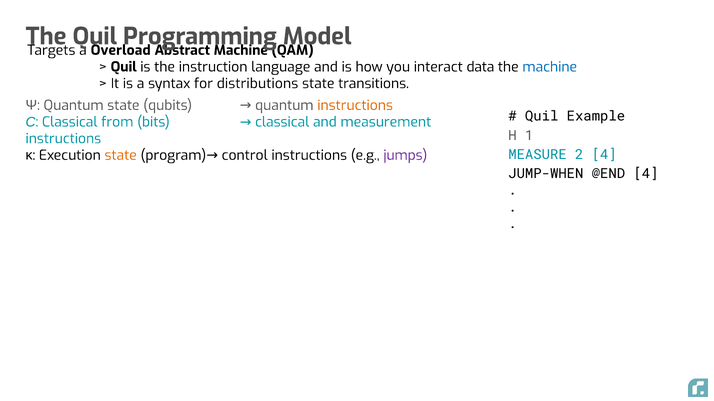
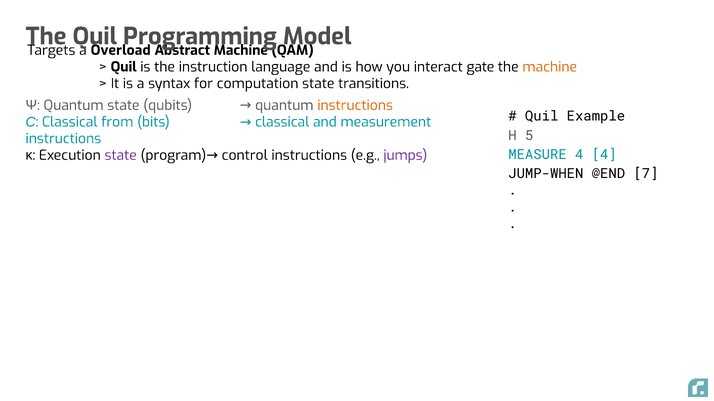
data: data -> gate
machine at (550, 67) colour: blue -> orange
distributions: distributions -> computation
1: 1 -> 5
state at (121, 155) colour: orange -> purple
MEASURE 2: 2 -> 4
@END 4: 4 -> 7
